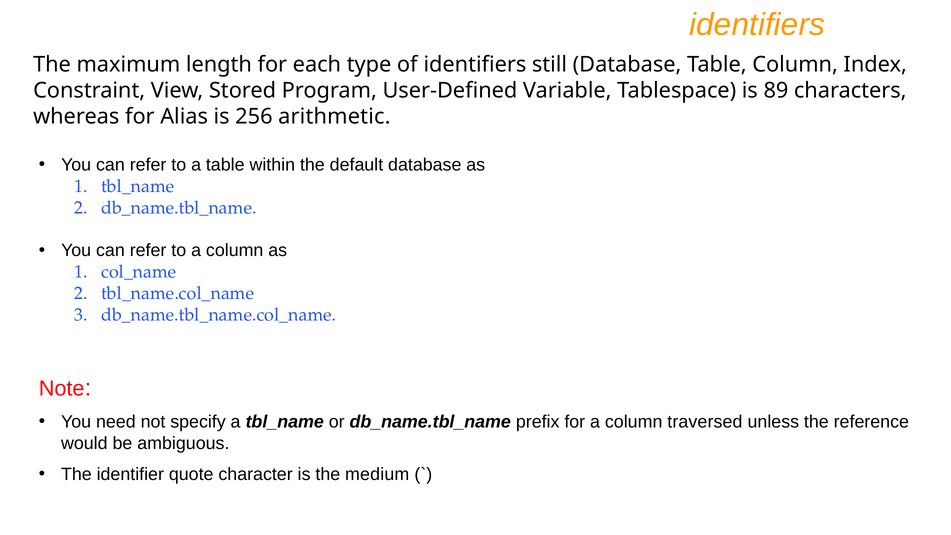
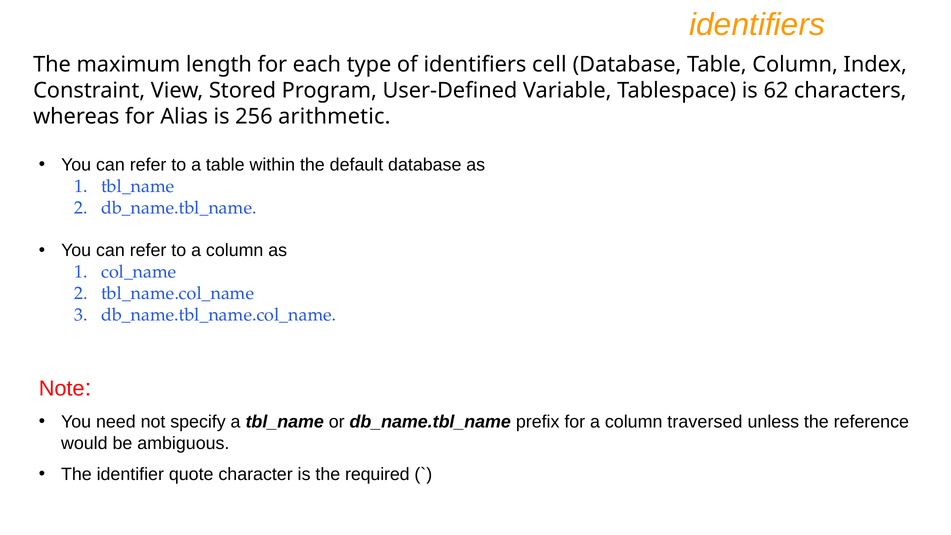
still: still -> cell
89: 89 -> 62
medium: medium -> required
